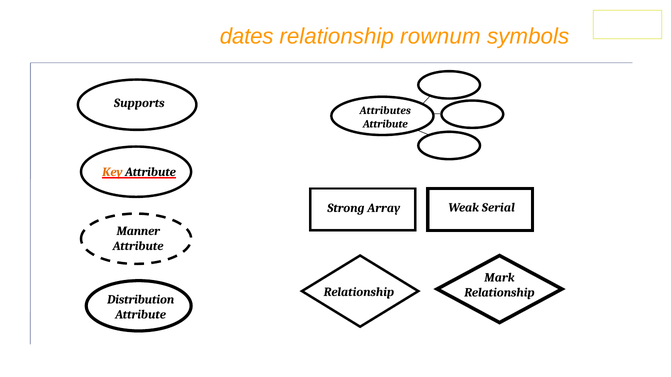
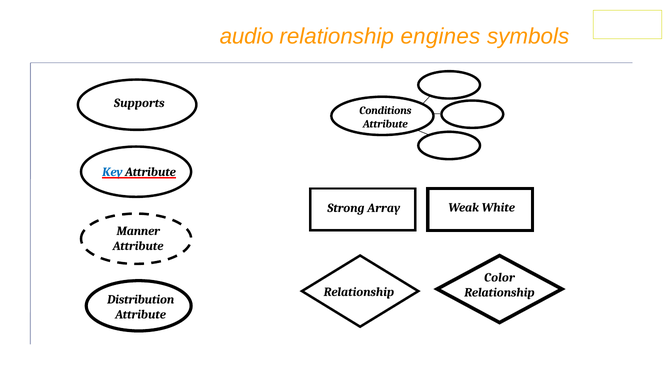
dates: dates -> audio
rownum: rownum -> engines
Attributes: Attributes -> Conditions
Key colour: orange -> blue
Serial: Serial -> White
Mark: Mark -> Color
